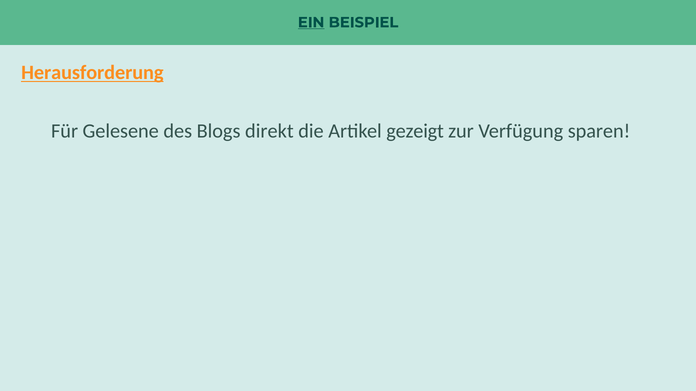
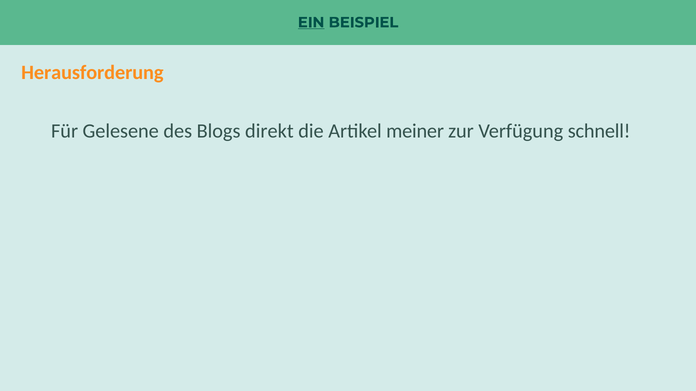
Herausforderung underline: present -> none
gezeigt: gezeigt -> meiner
sparen: sparen -> schnell
